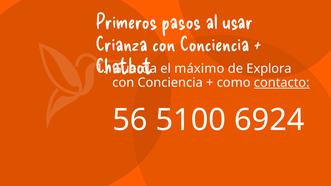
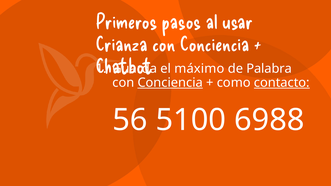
Explora: Explora -> Palabra
Conciencia at (170, 83) underline: none -> present
6924: 6924 -> 6988
